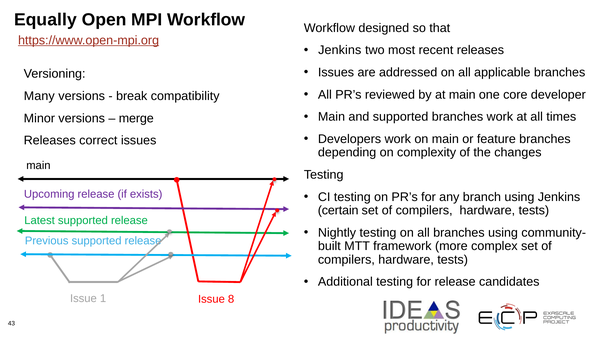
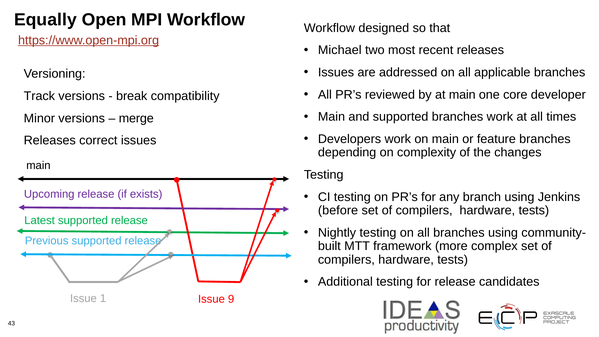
Jenkins at (340, 50): Jenkins -> Michael
Many: Many -> Track
certain: certain -> before
8: 8 -> 9
